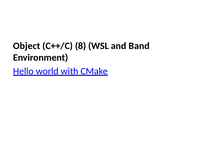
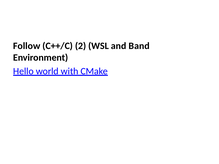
Object: Object -> Follow
8: 8 -> 2
